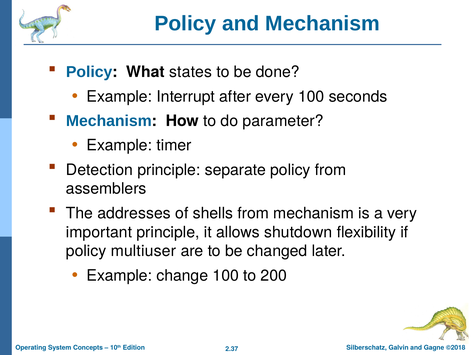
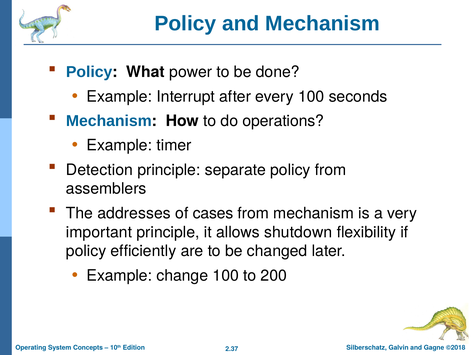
states: states -> power
parameter: parameter -> operations
shells: shells -> cases
multiuser: multiuser -> efficiently
